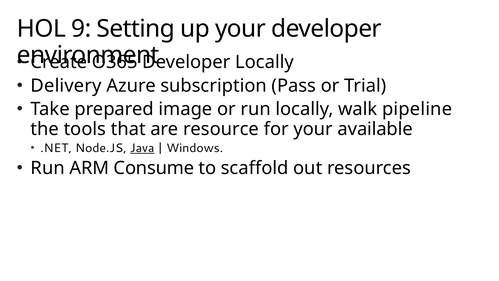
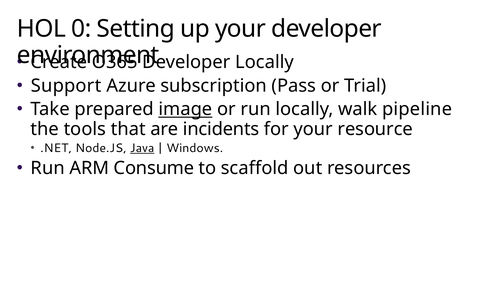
9: 9 -> 0
Delivery: Delivery -> Support
image underline: none -> present
resource: resource -> incidents
available: available -> resource
